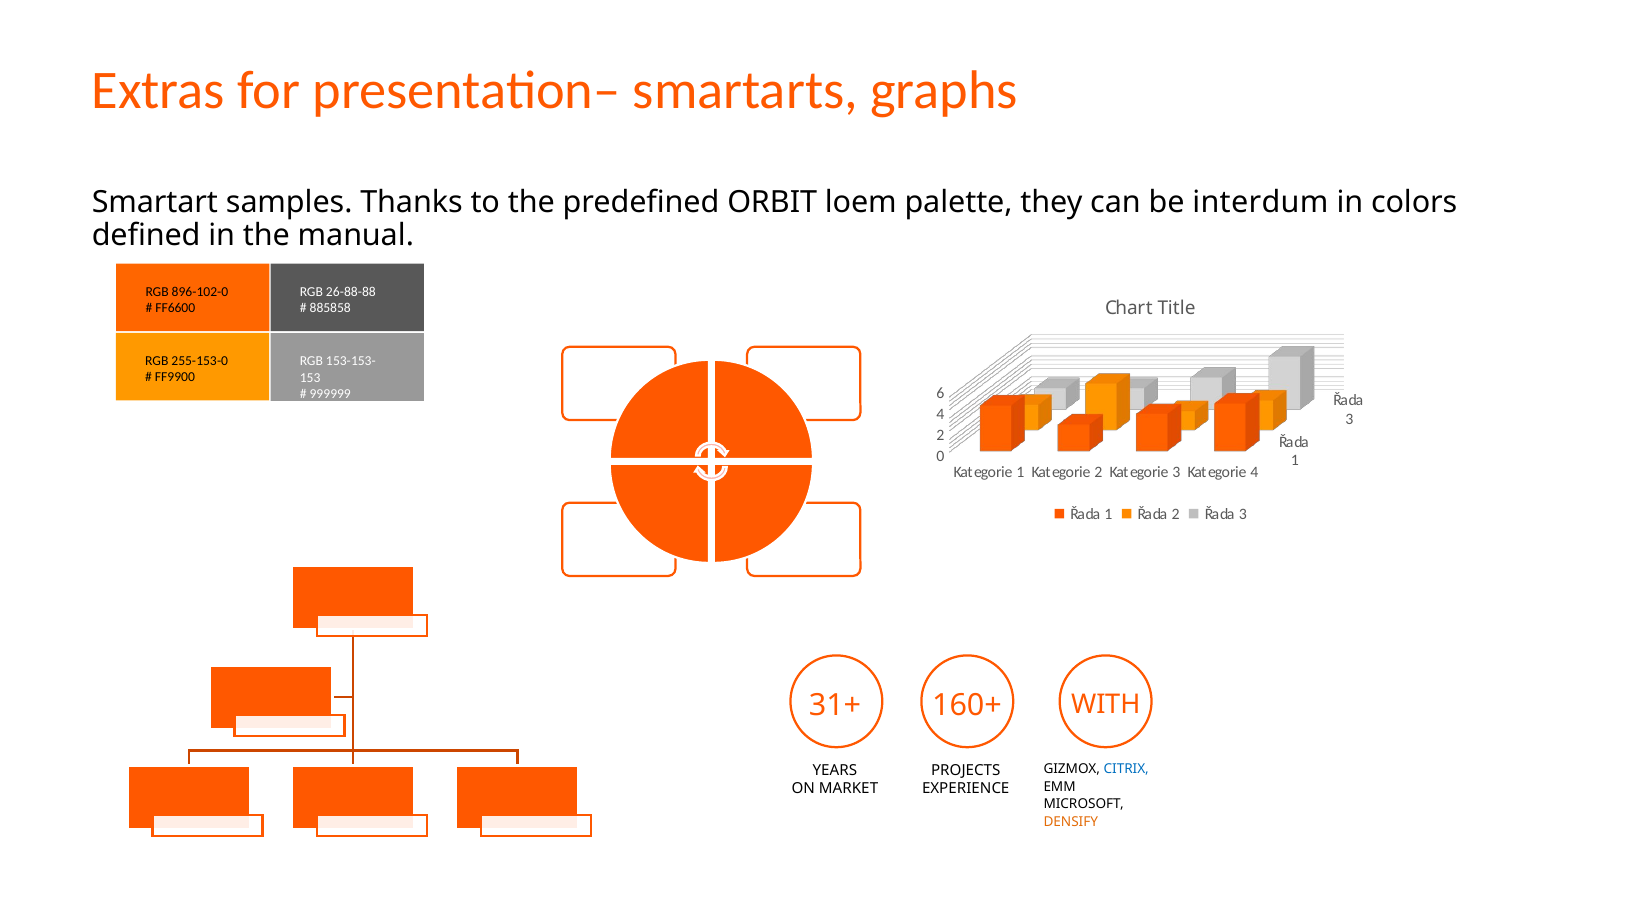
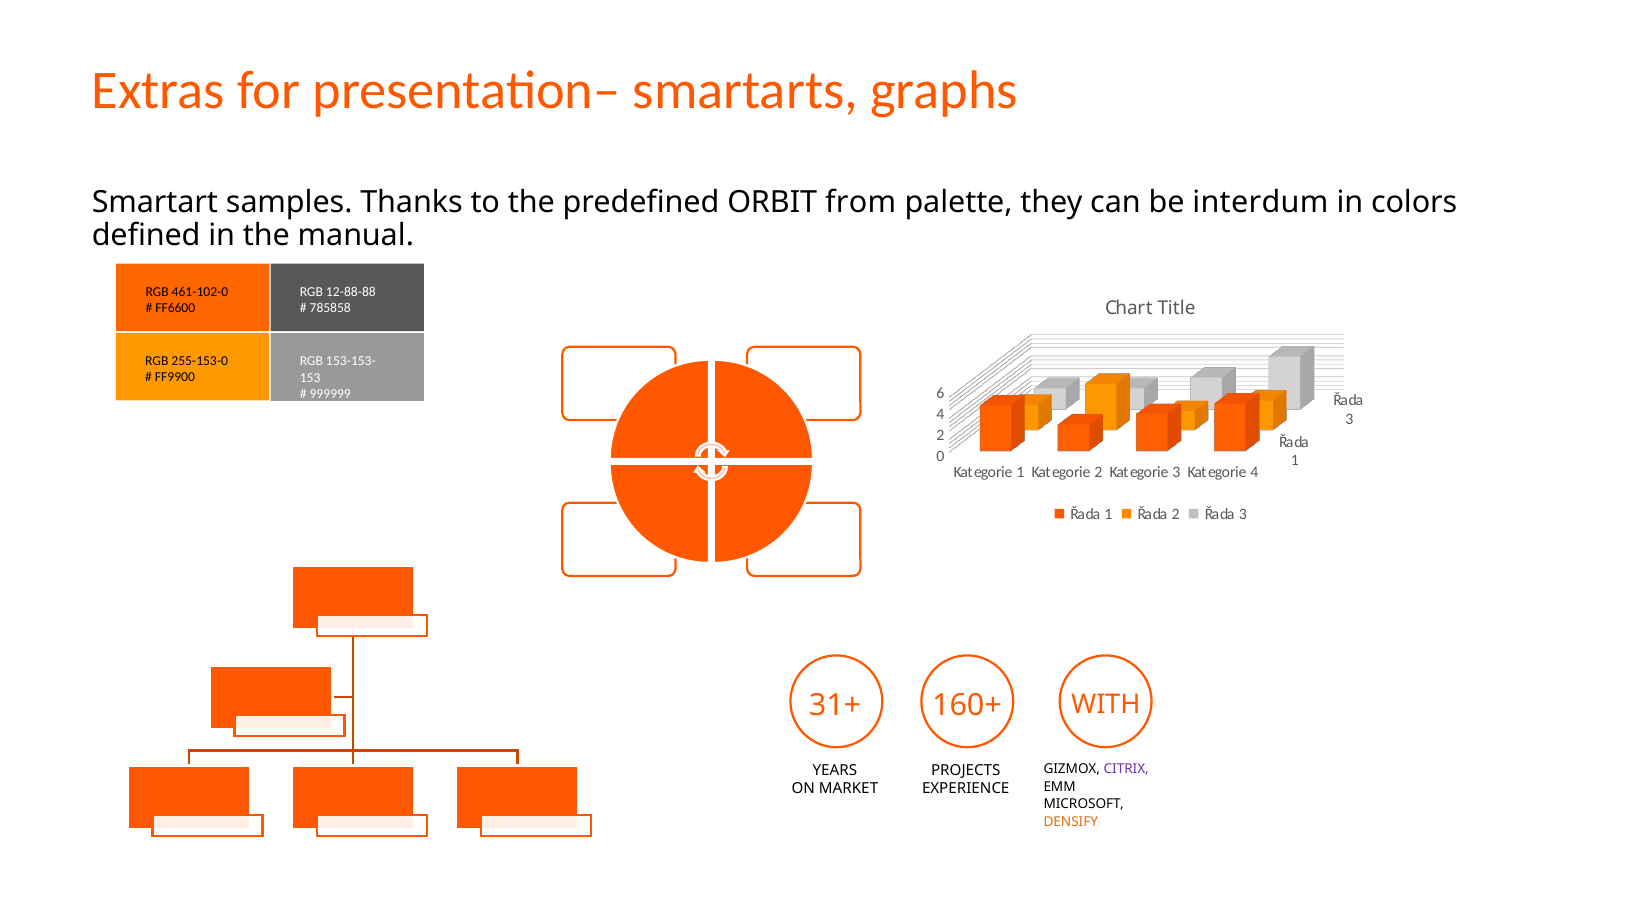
loem: loem -> from
896-102-0: 896-102-0 -> 461-102-0
26-88-88: 26-88-88 -> 12-88-88
885858: 885858 -> 785858
CITRIX colour: blue -> purple
